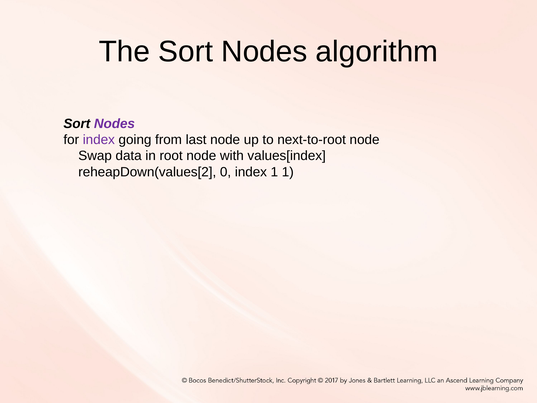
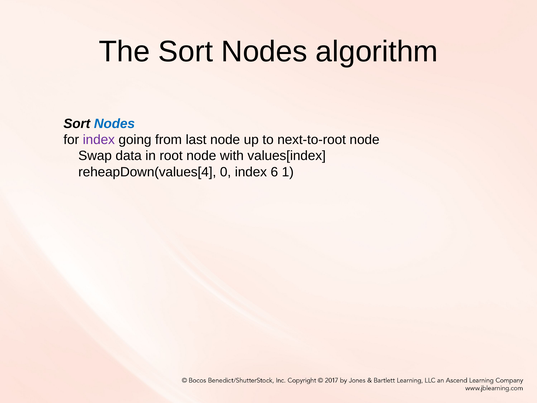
Nodes at (114, 123) colour: purple -> blue
reheapDown(values[2: reheapDown(values[2 -> reheapDown(values[4
index 1: 1 -> 6
